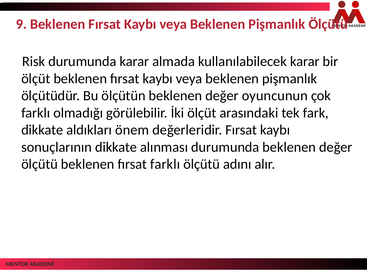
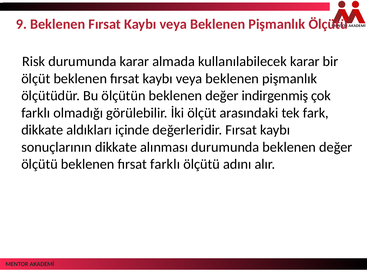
oyuncunun: oyuncunun -> indirgenmiş
önem: önem -> içinde
